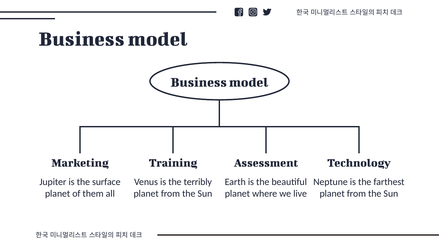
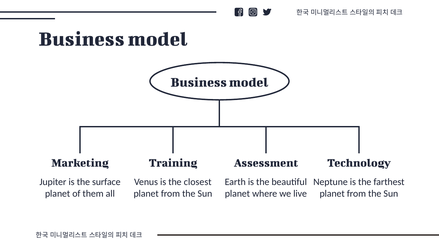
terribly: terribly -> closest
